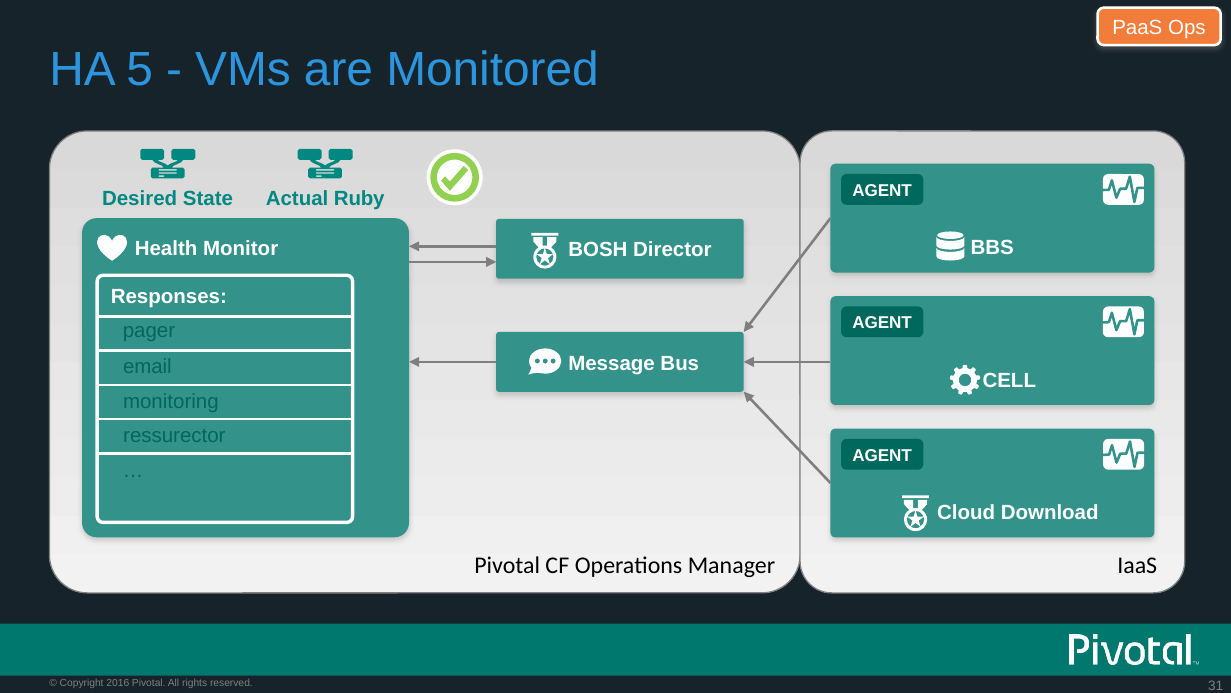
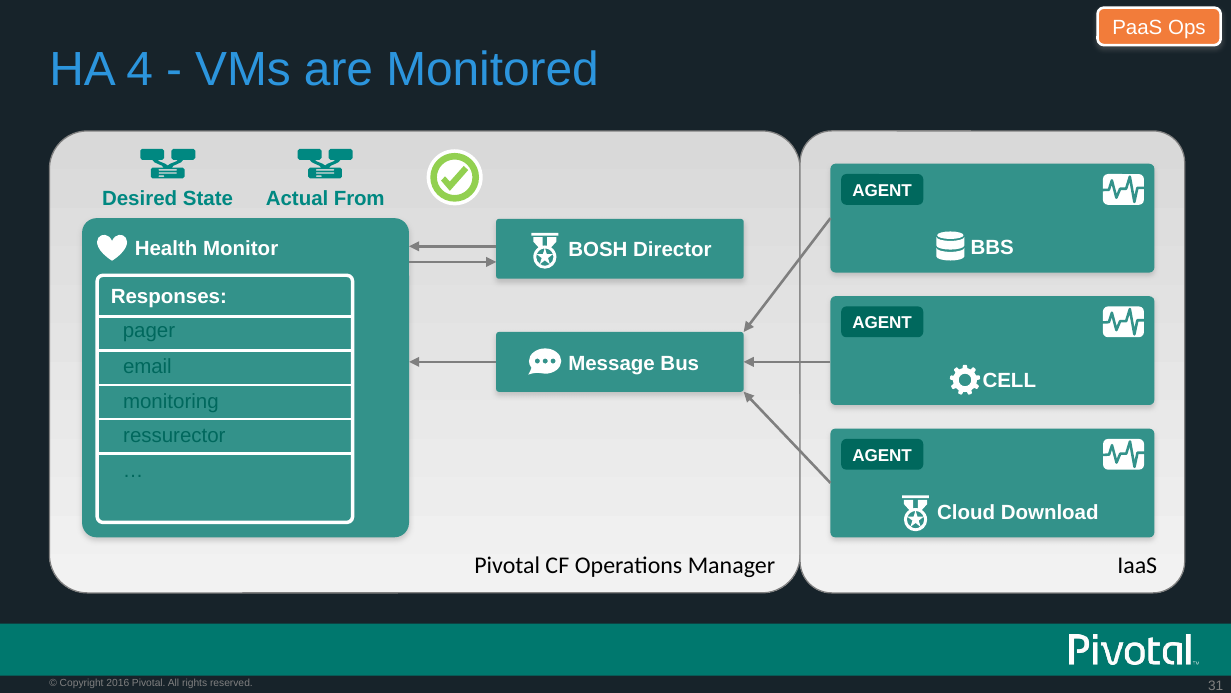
5: 5 -> 4
Ruby: Ruby -> From
